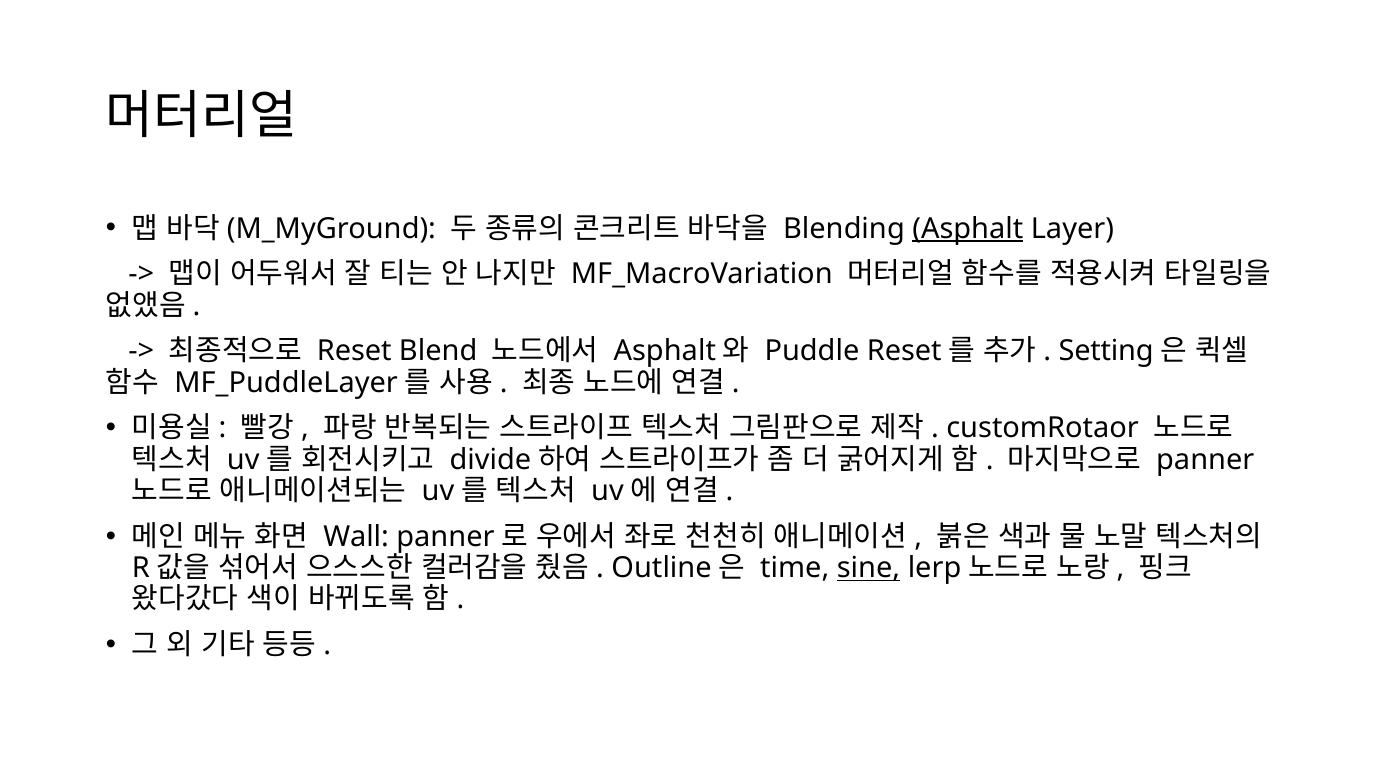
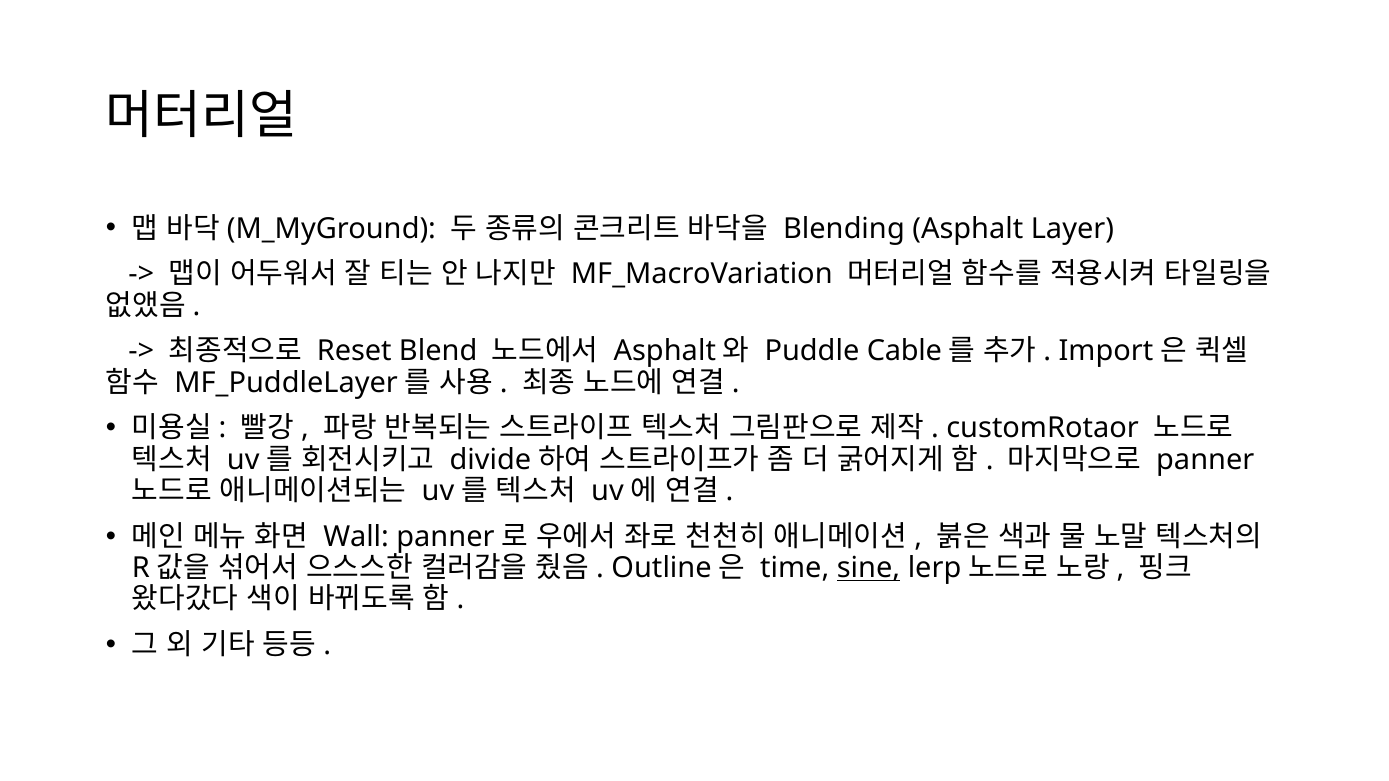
Asphalt at (968, 229) underline: present -> none
Puddle Reset: Reset -> Cable
Setting: Setting -> Import
